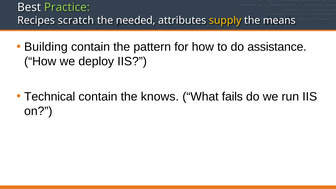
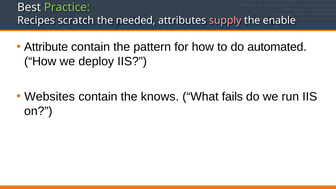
supply colour: yellow -> pink
means: means -> enable
Building: Building -> Attribute
assistance: assistance -> automated
Technical: Technical -> Websites
